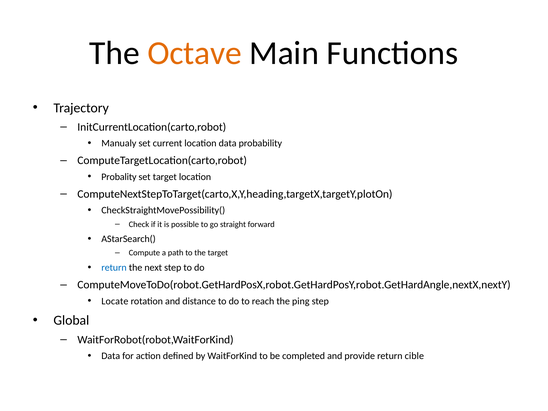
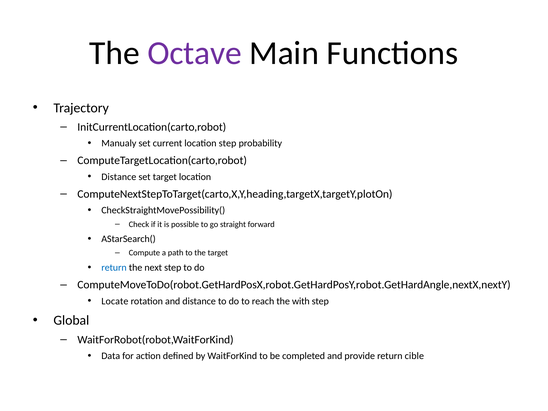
Octave colour: orange -> purple
location data: data -> step
Probality at (119, 177): Probality -> Distance
ping: ping -> with
